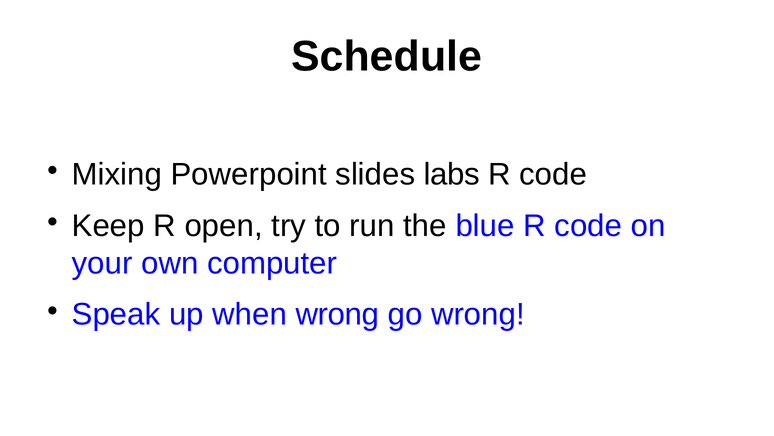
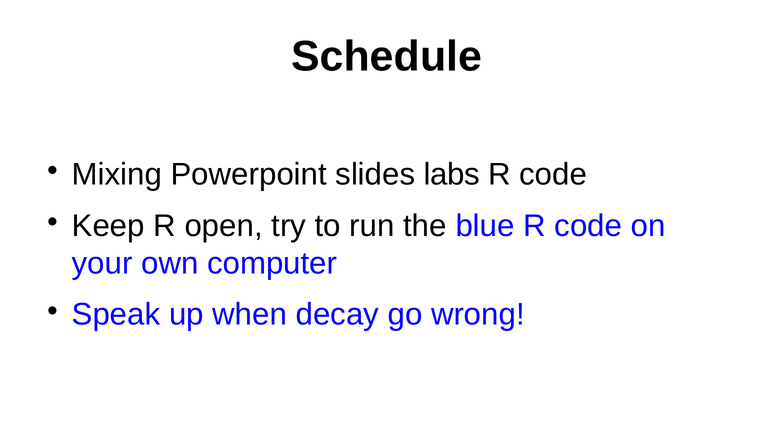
when wrong: wrong -> decay
